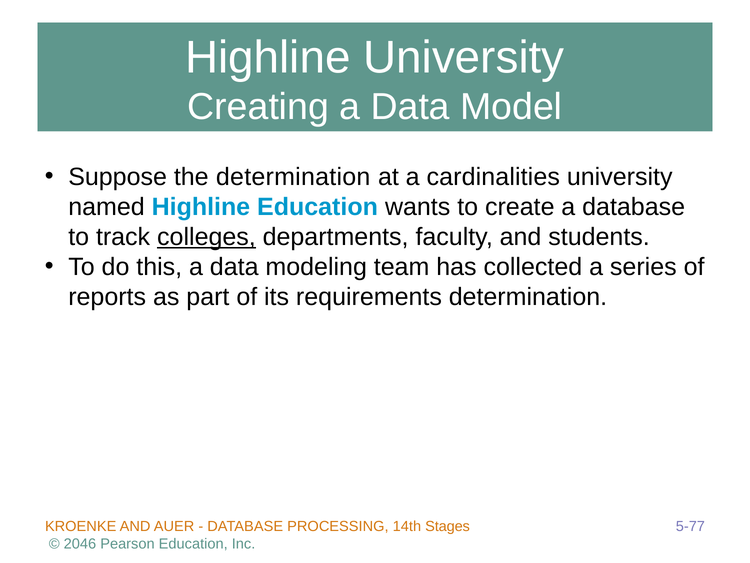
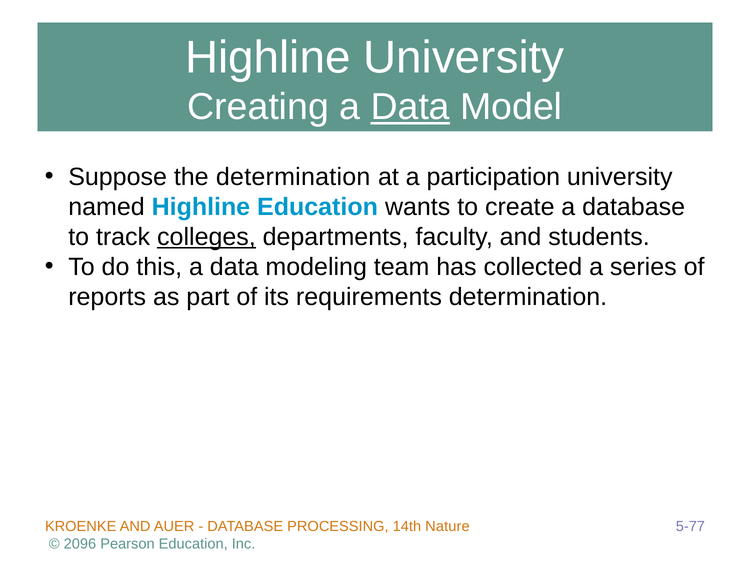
Data at (410, 107) underline: none -> present
cardinalities: cardinalities -> participation
Stages: Stages -> Nature
2046: 2046 -> 2096
